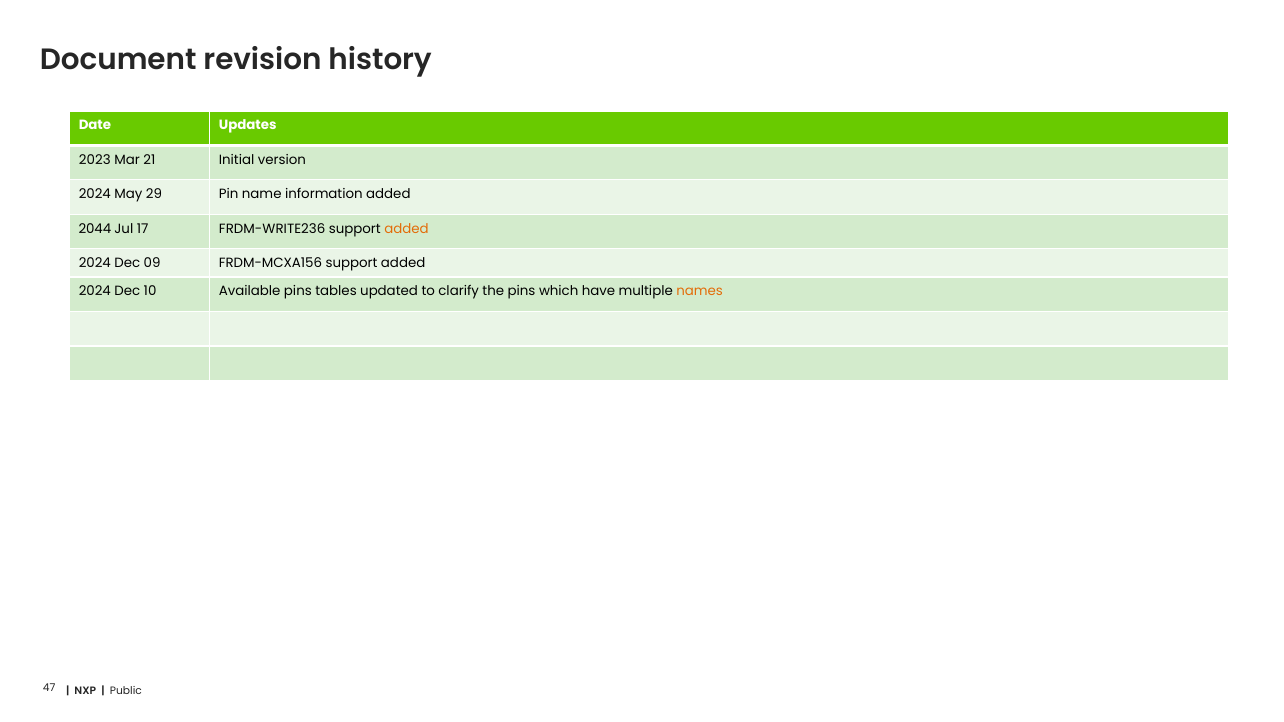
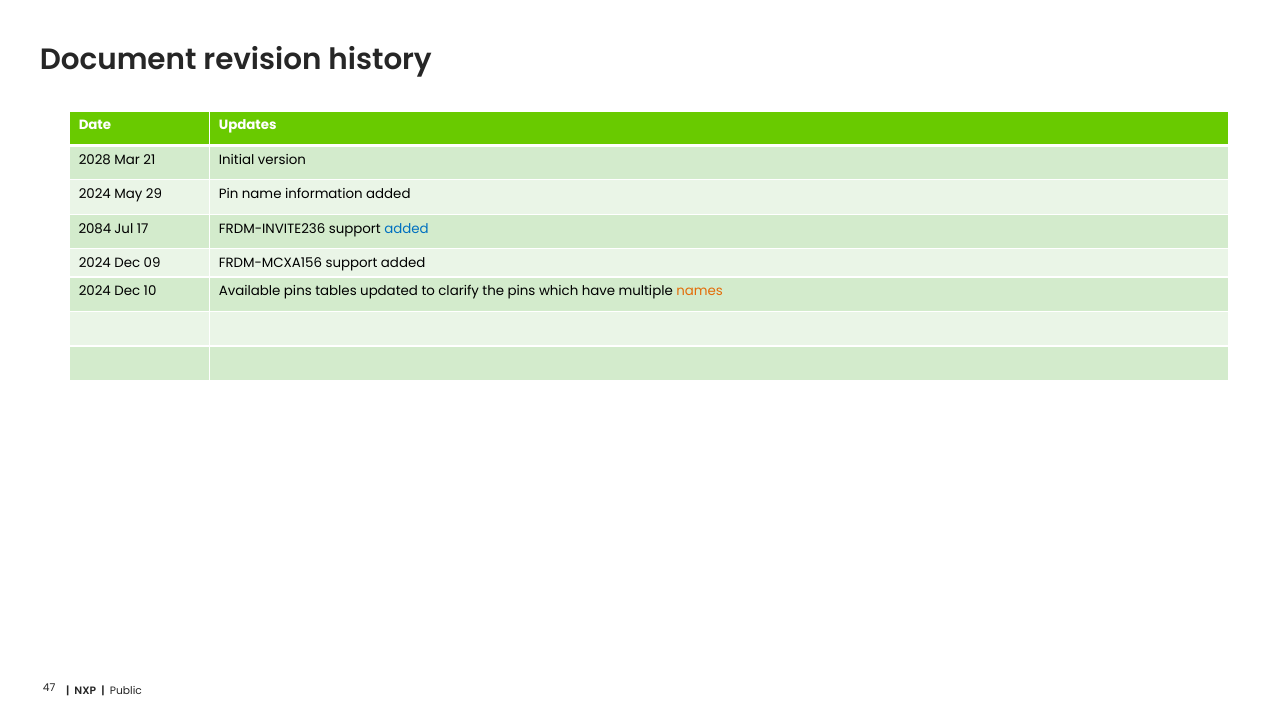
2023: 2023 -> 2028
2044: 2044 -> 2084
FRDM-WRITE236: FRDM-WRITE236 -> FRDM-INVITE236
added at (406, 229) colour: orange -> blue
